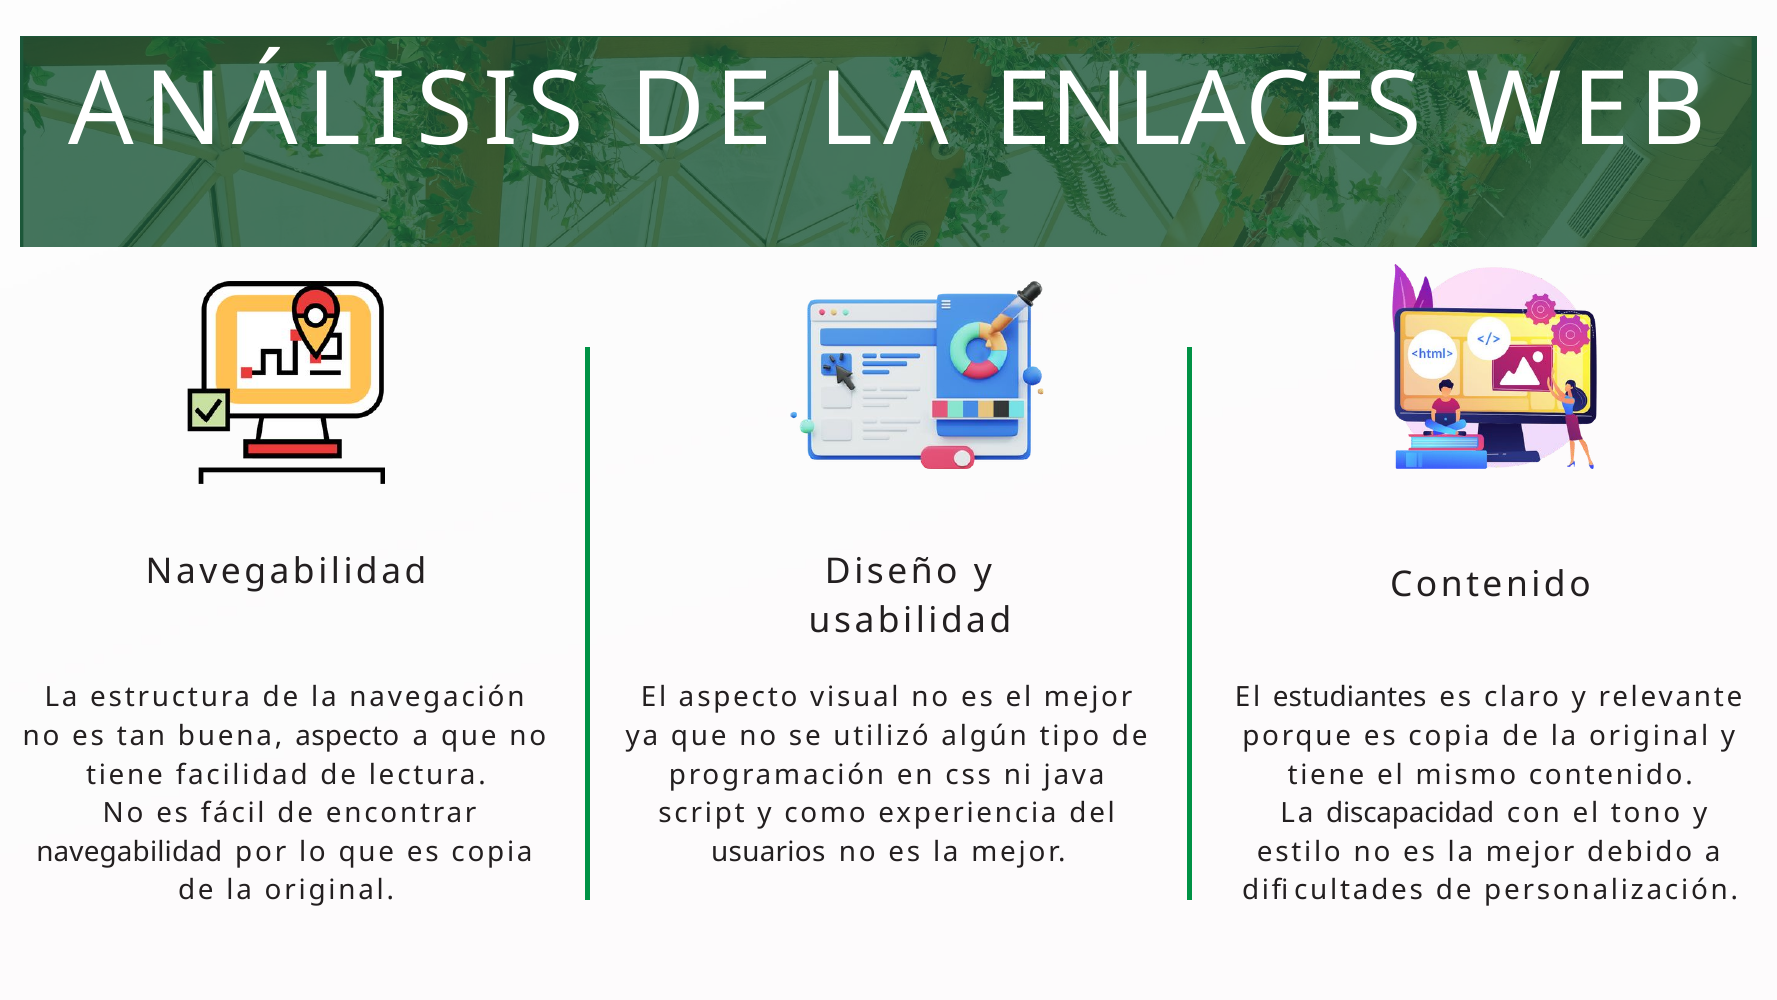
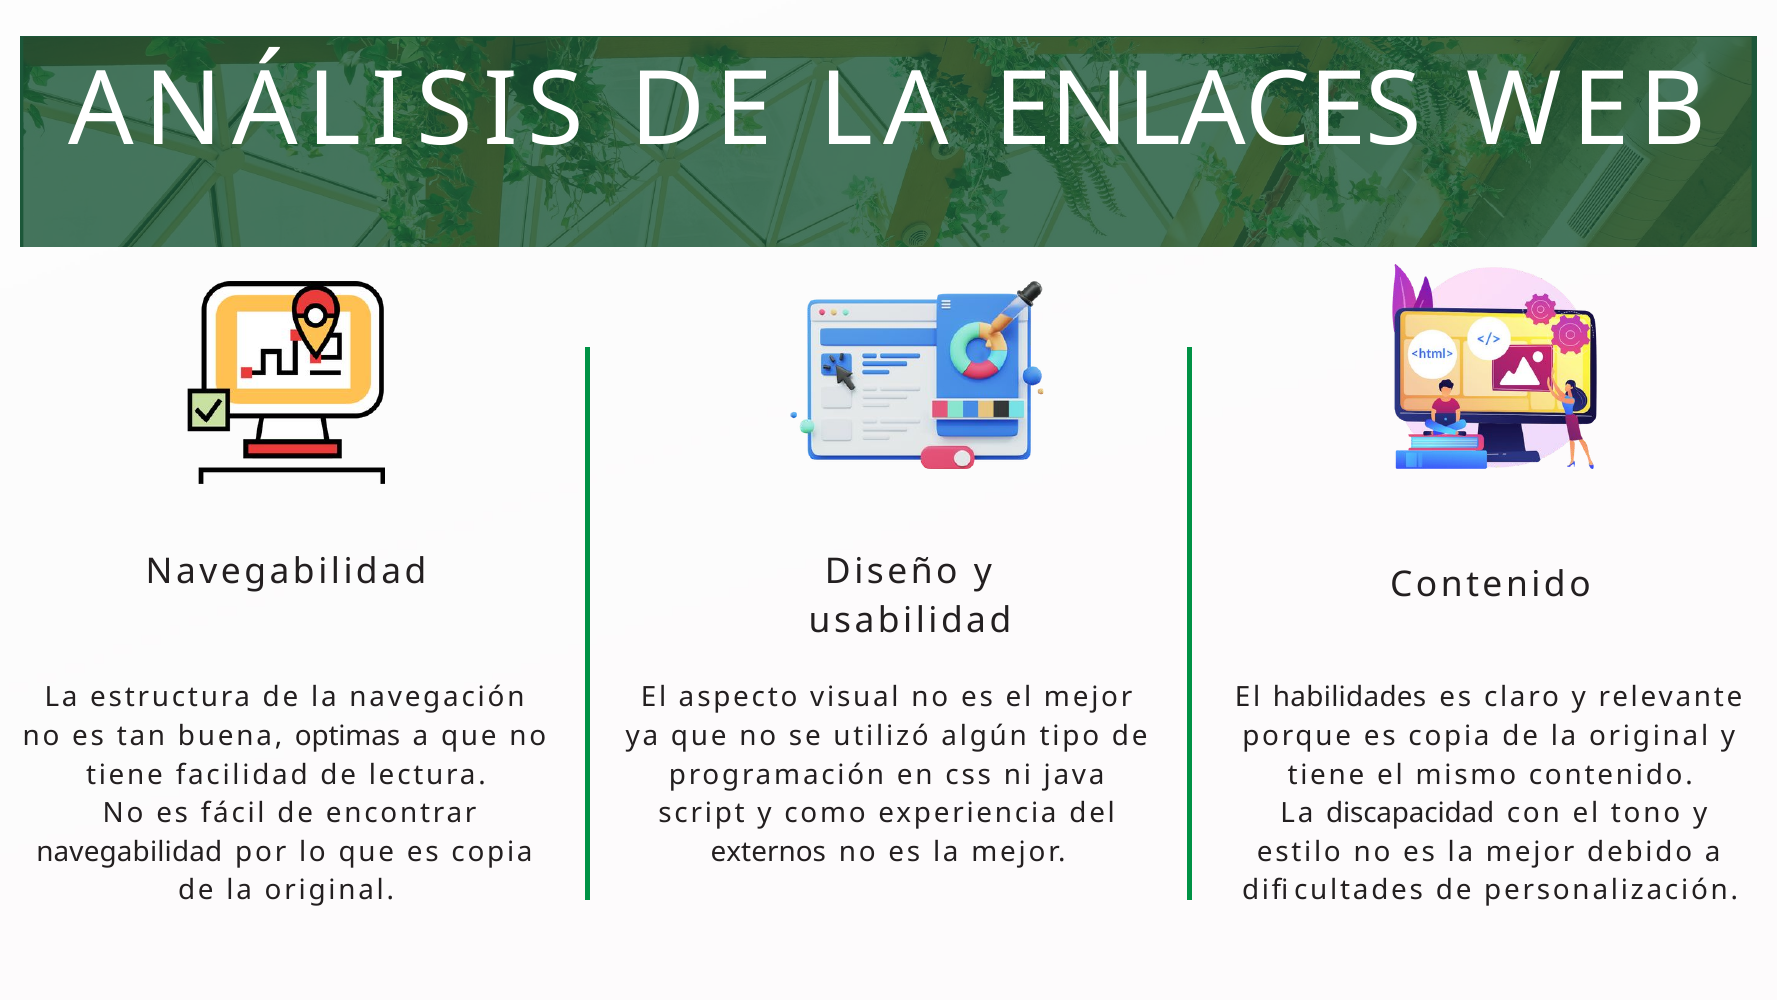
estudiantes: estudiantes -> habilidades
buena aspecto: aspecto -> optimas
usuarios: usuarios -> externos
